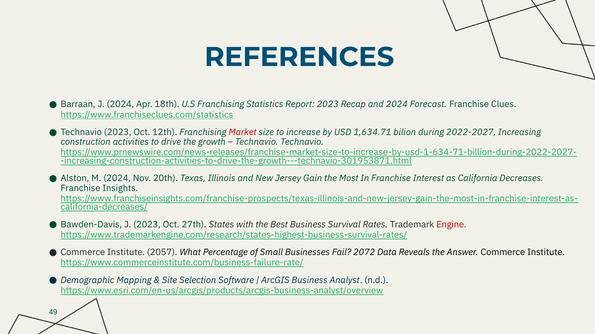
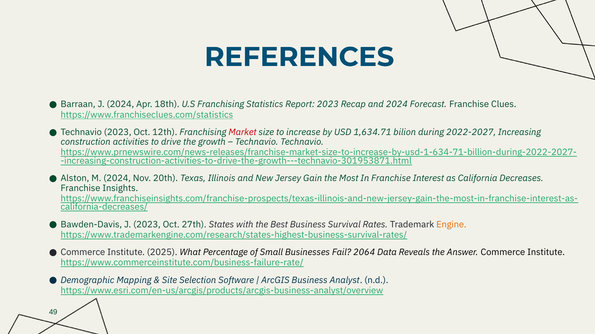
Engine colour: red -> orange
2057: 2057 -> 2025
2072: 2072 -> 2064
